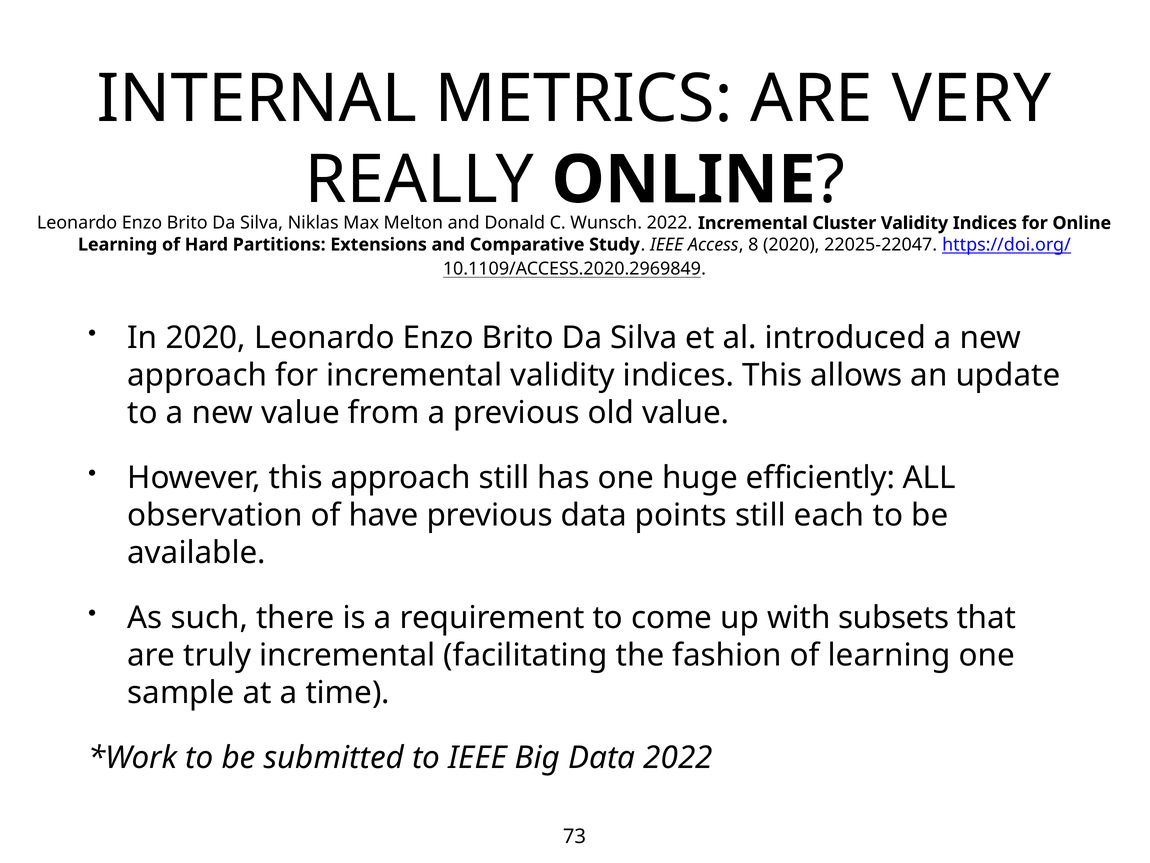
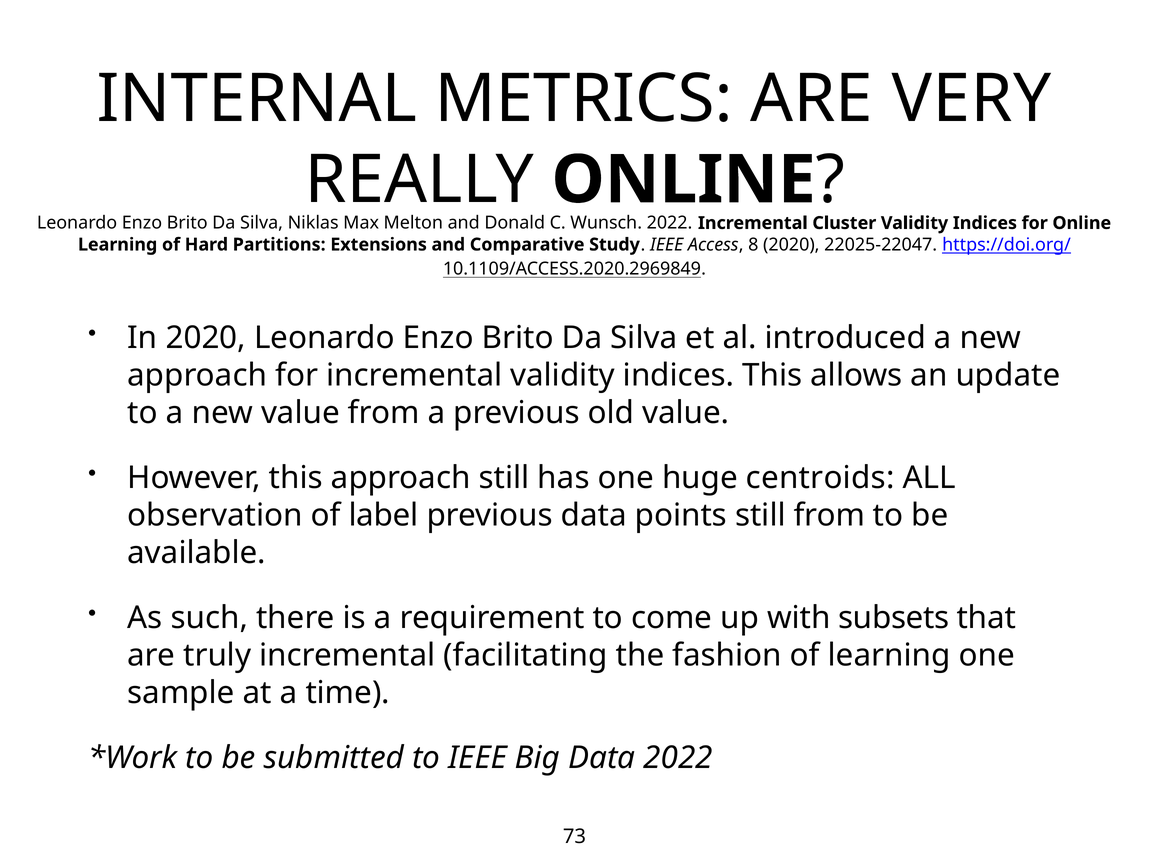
efficiently: efficiently -> centroids
have: have -> label
still each: each -> from
